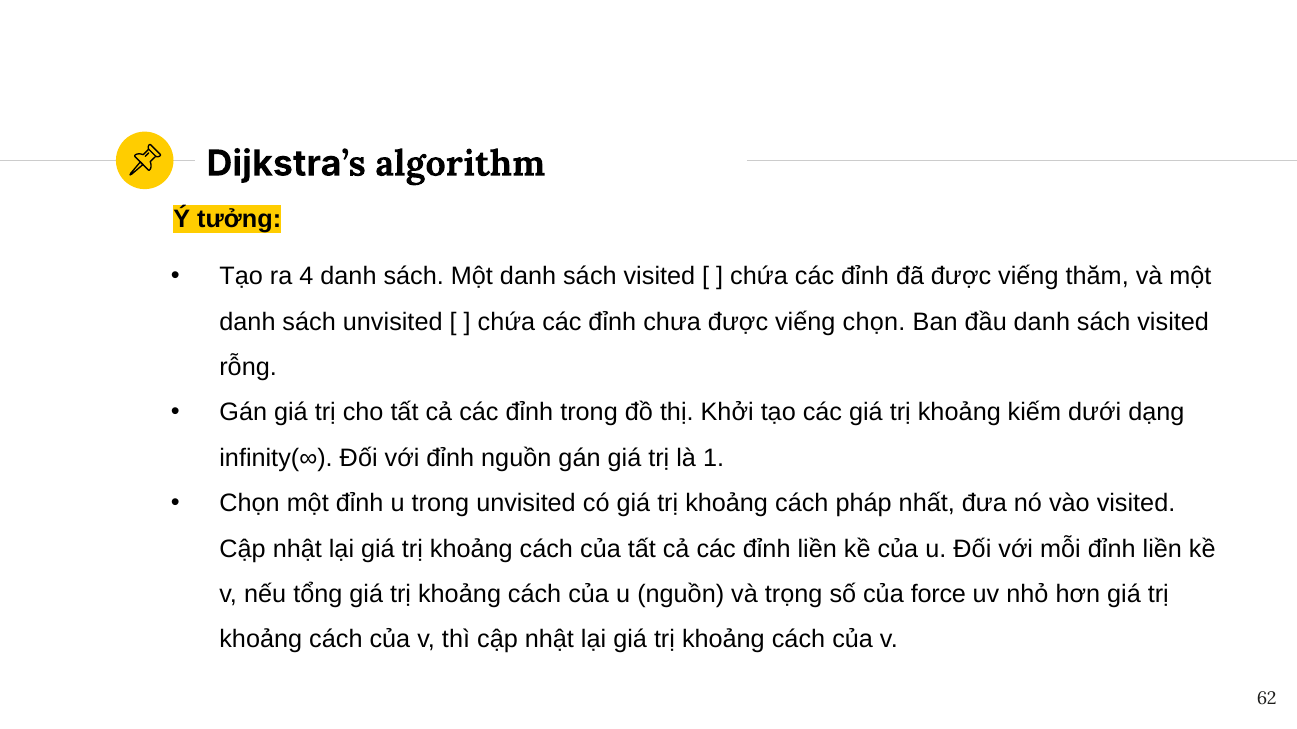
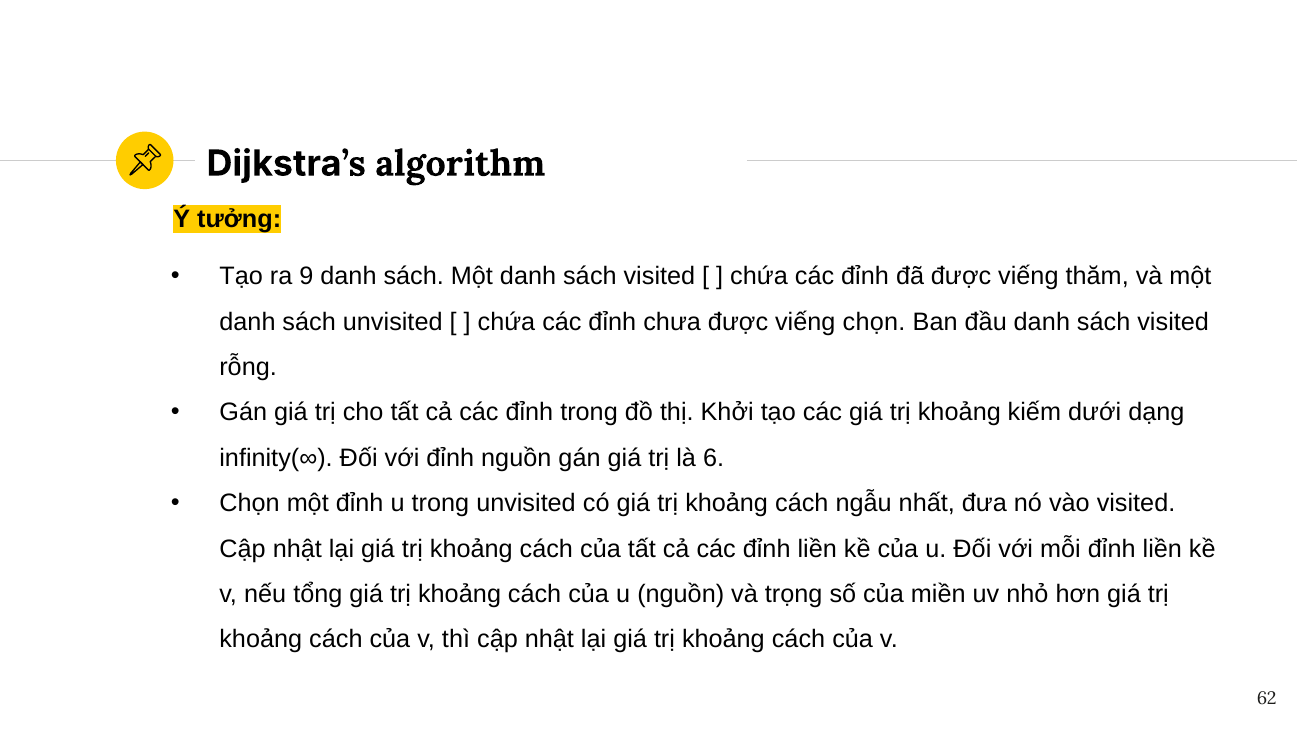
4: 4 -> 9
1: 1 -> 6
pháp: pháp -> ngẫu
force: force -> miền
